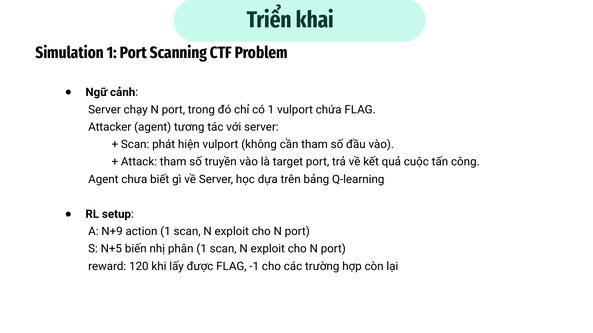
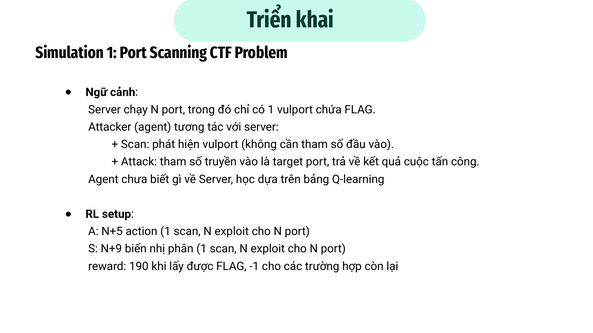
N+9: N+9 -> N+5
N+5: N+5 -> N+9
120: 120 -> 190
